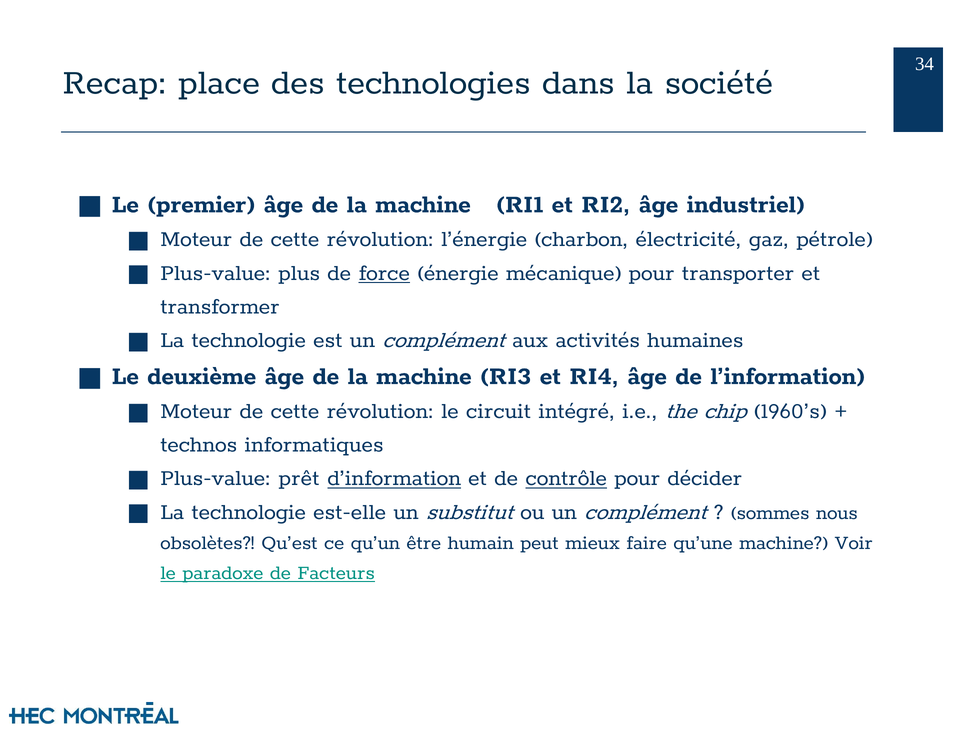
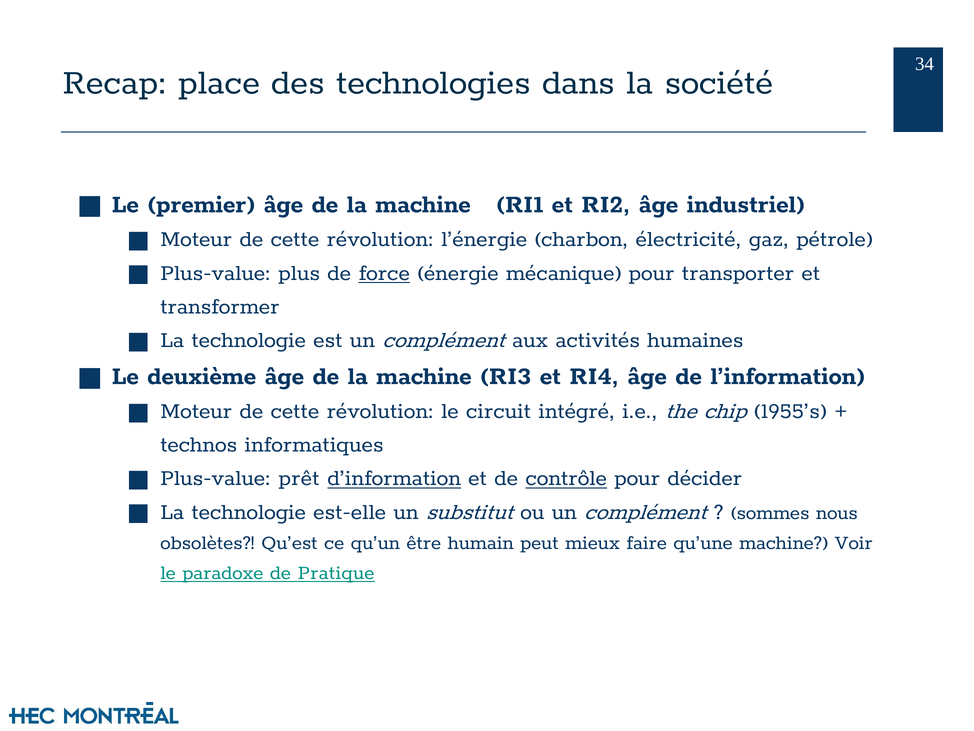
1960’s: 1960’s -> 1955’s
Facteurs: Facteurs -> Pratique
